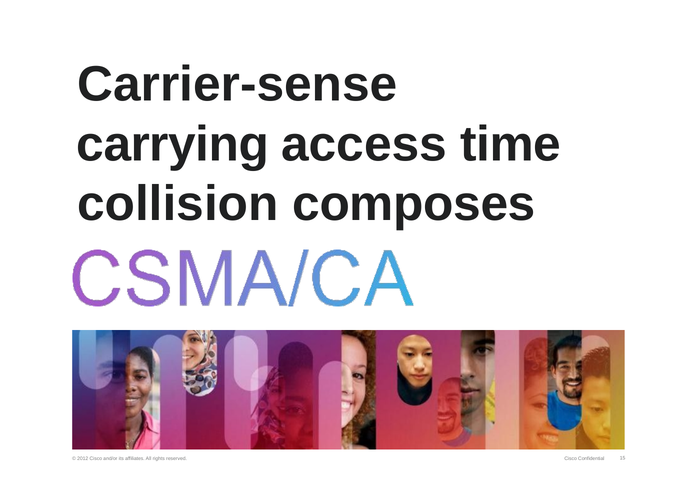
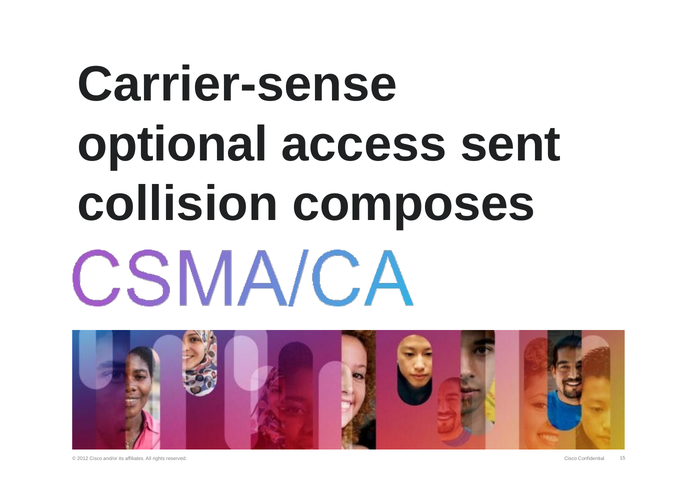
carrying: carrying -> optional
time: time -> sent
